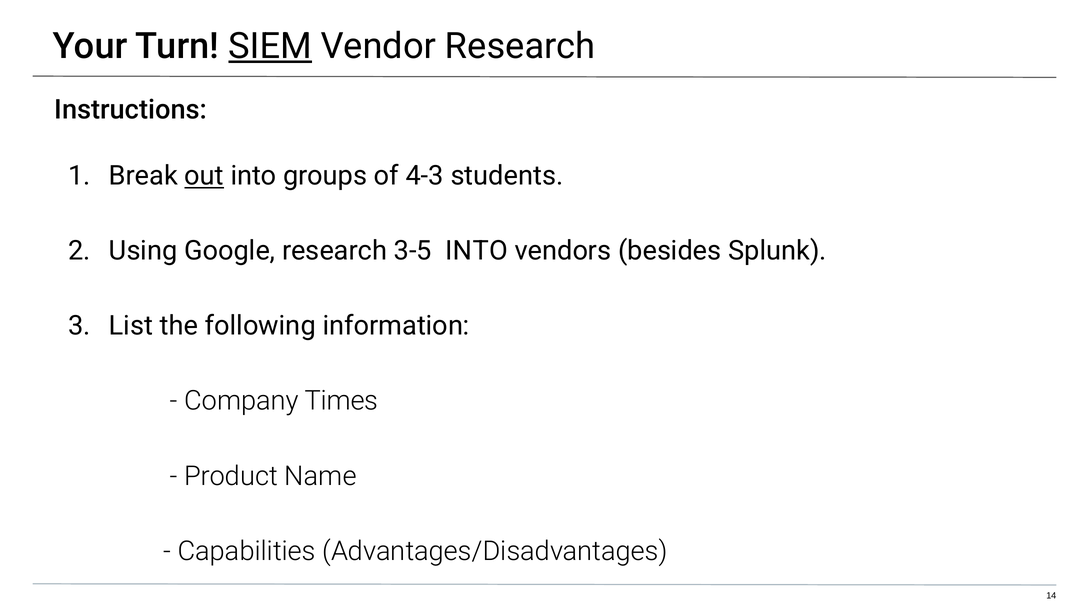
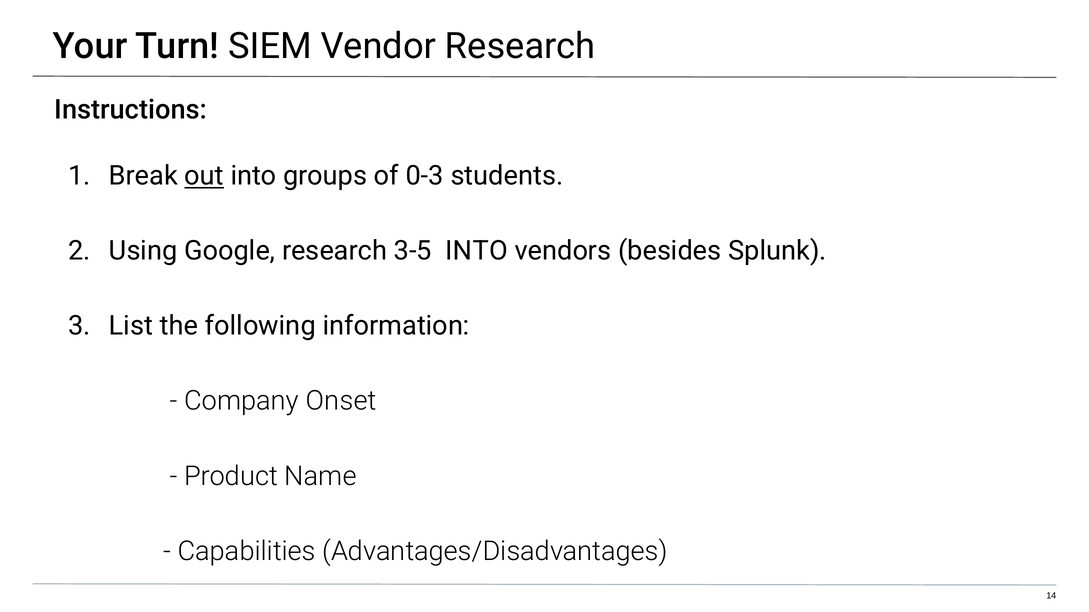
SIEM underline: present -> none
4-3: 4-3 -> 0-3
Times: Times -> Onset
